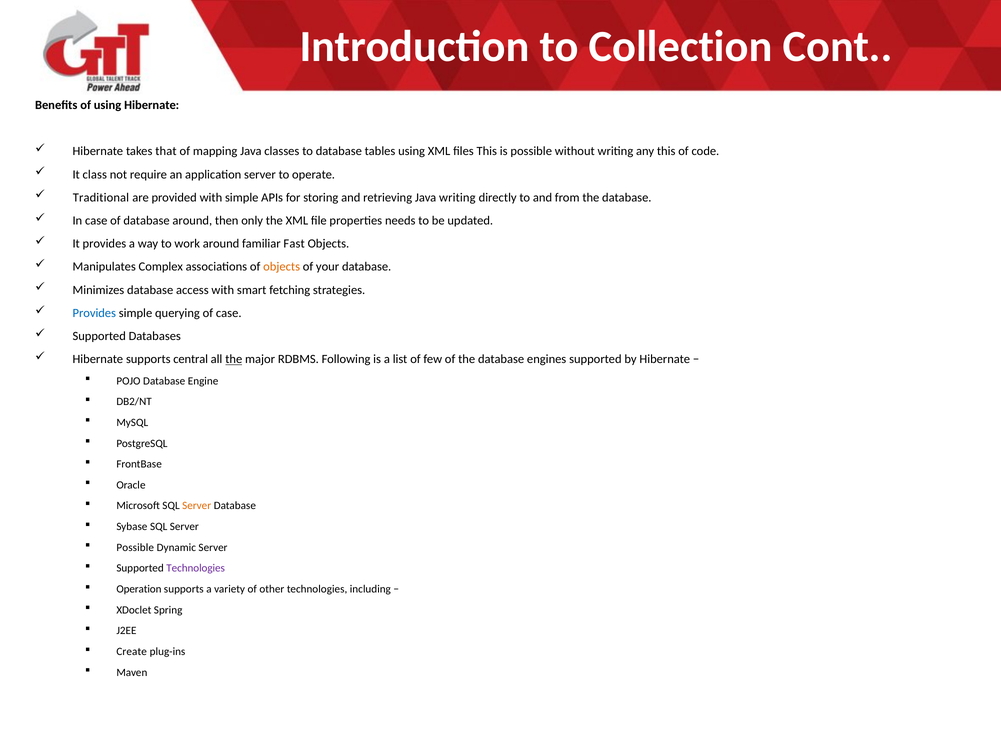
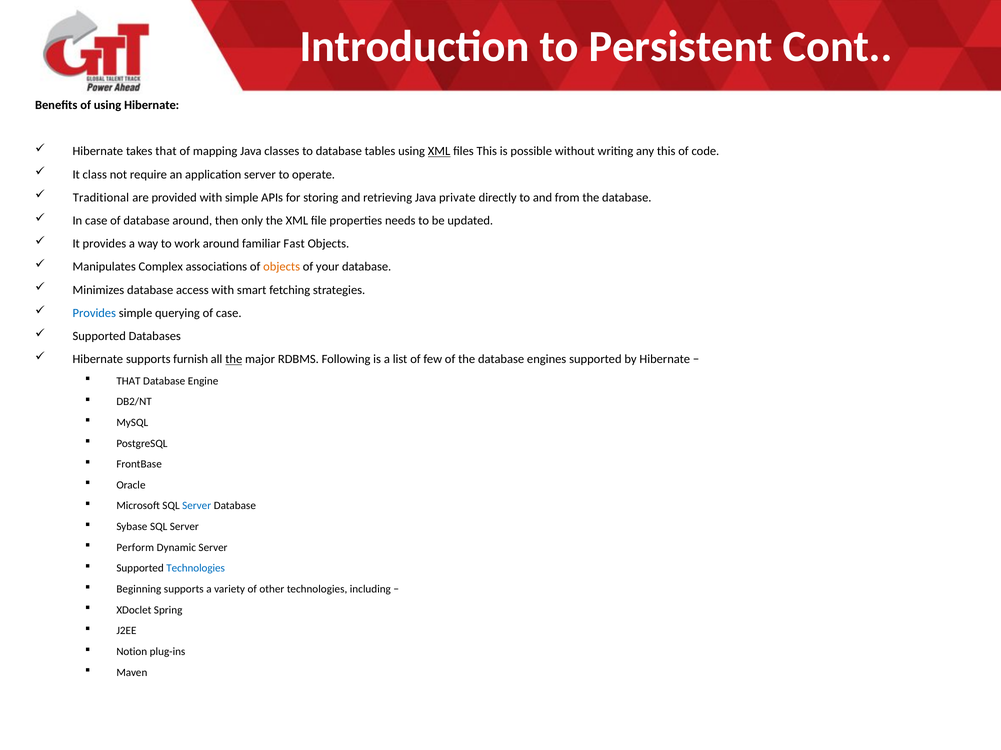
Collection: Collection -> Persistent
XML at (439, 151) underline: none -> present
Java writing: writing -> private
central: central -> furnish
POJO at (128, 381): POJO -> THAT
Server at (197, 506) colour: orange -> blue
Possible at (135, 548): Possible -> Perform
Technologies at (196, 569) colour: purple -> blue
Operation: Operation -> Beginning
Create: Create -> Notion
